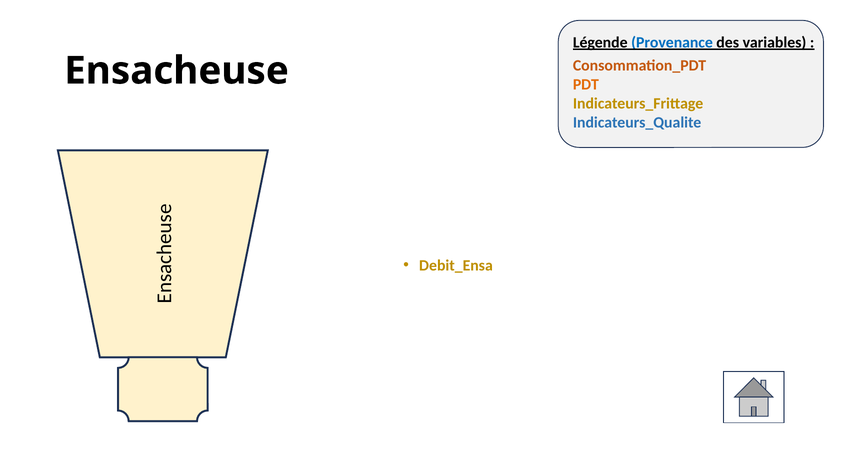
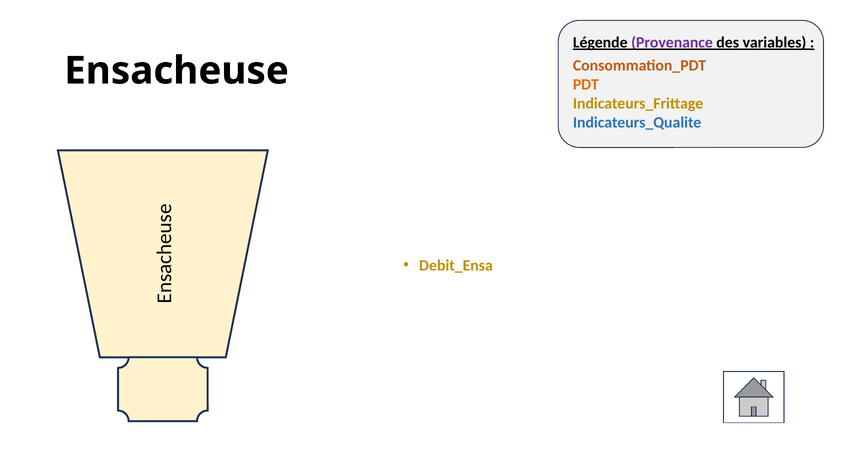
Provenance colour: blue -> purple
